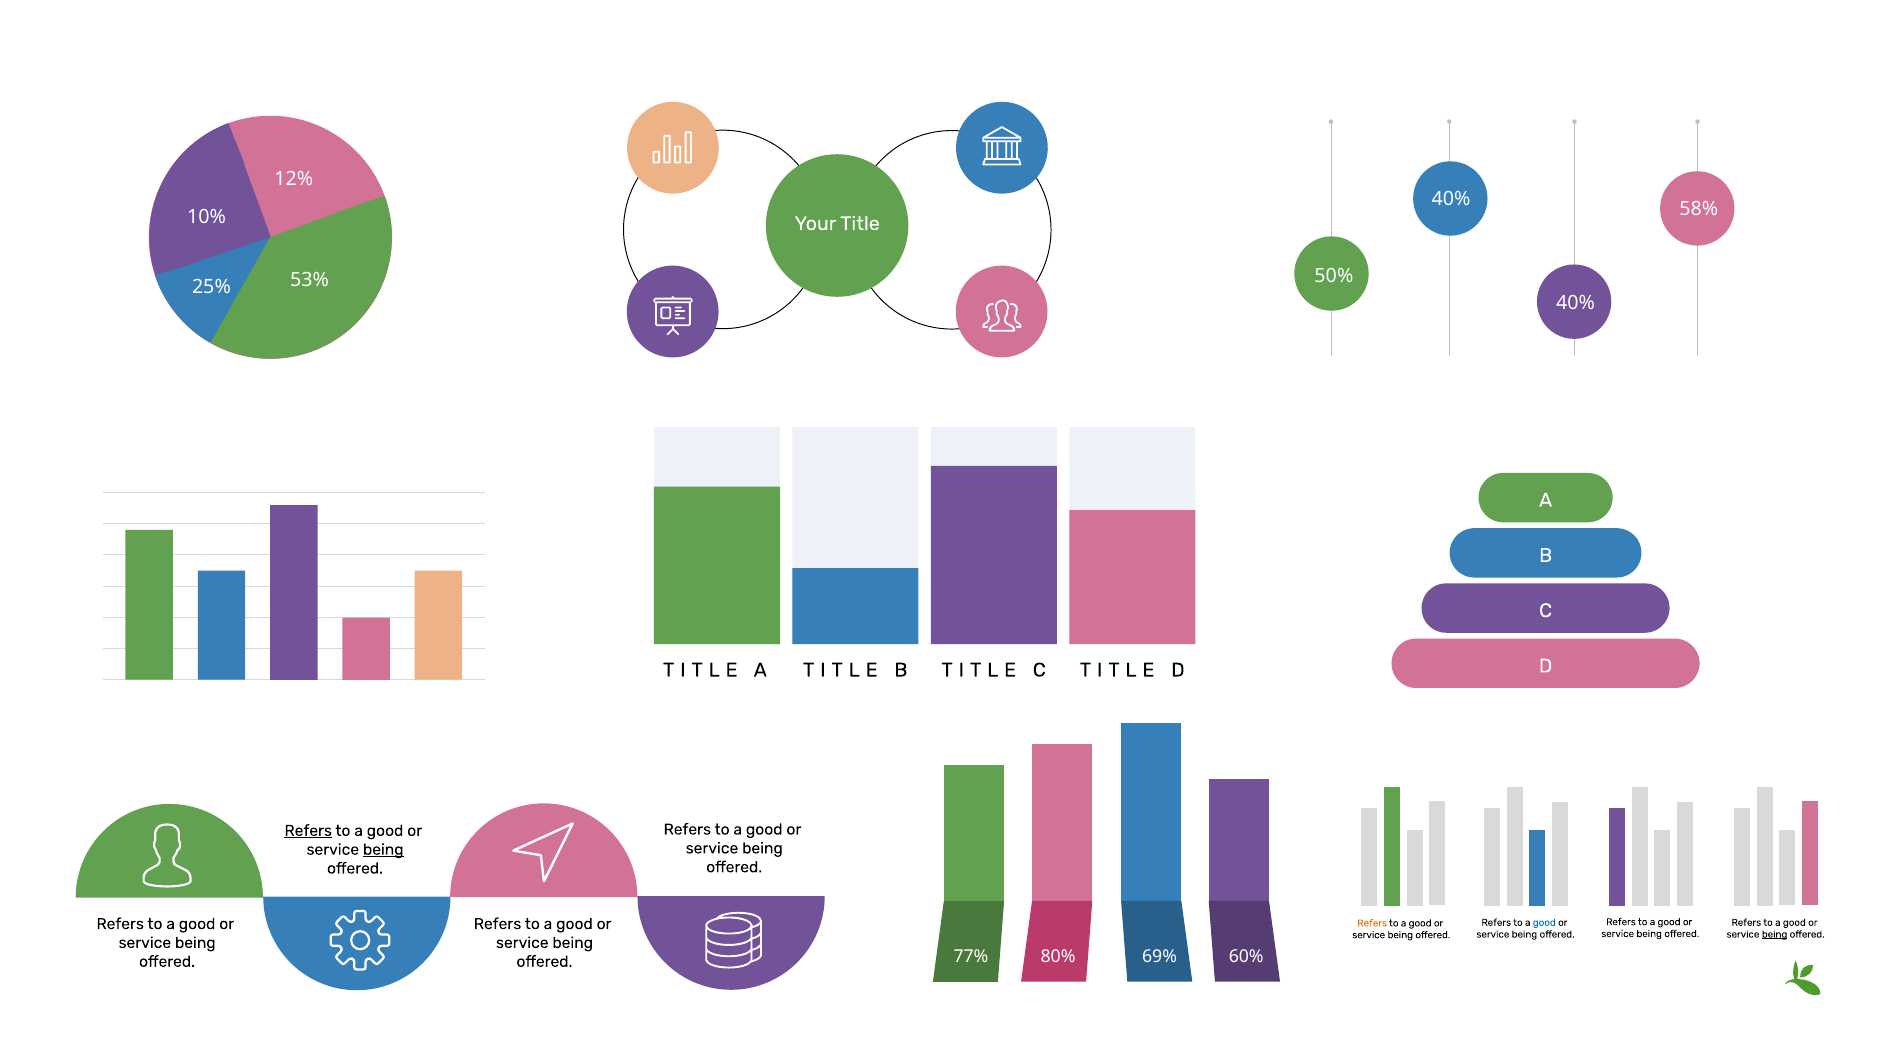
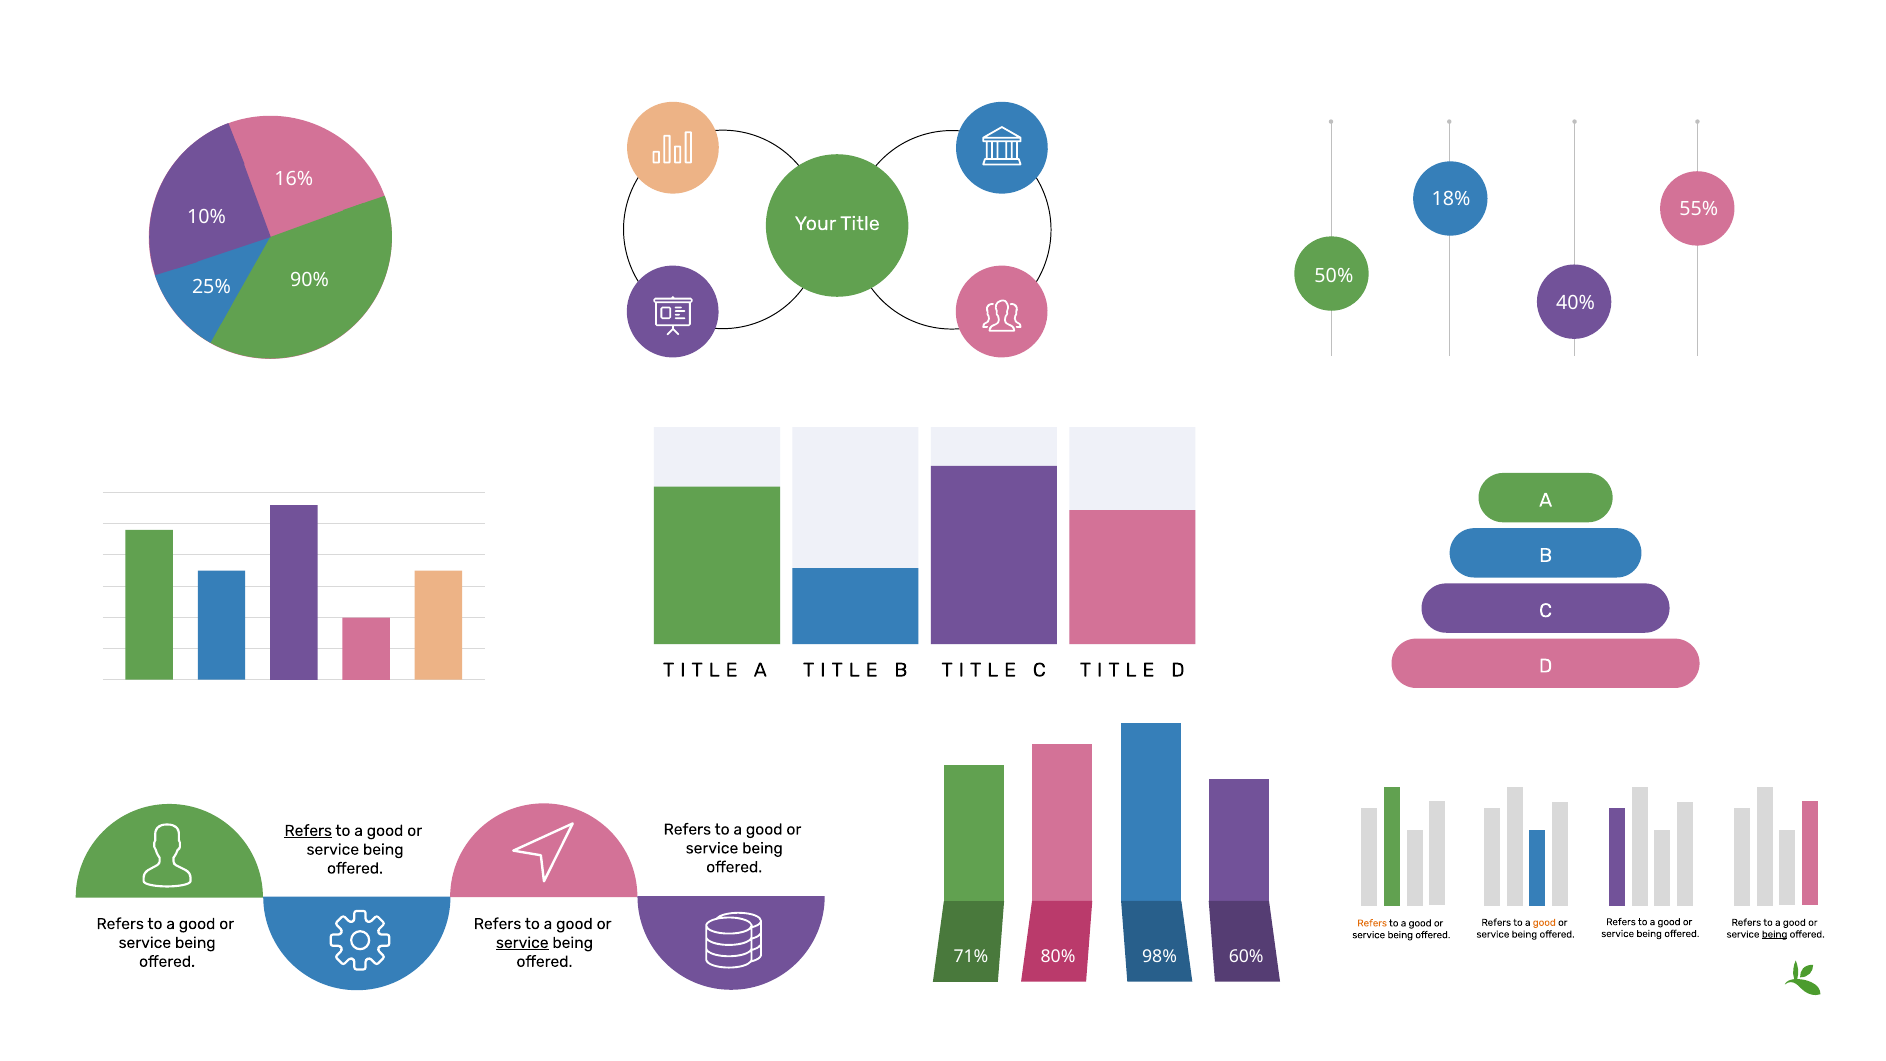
12%: 12% -> 16%
40% at (1451, 199): 40% -> 18%
58%: 58% -> 55%
53%: 53% -> 90%
being at (383, 849) underline: present -> none
good at (1544, 922) colour: blue -> orange
service at (522, 943) underline: none -> present
77%: 77% -> 71%
69%: 69% -> 98%
